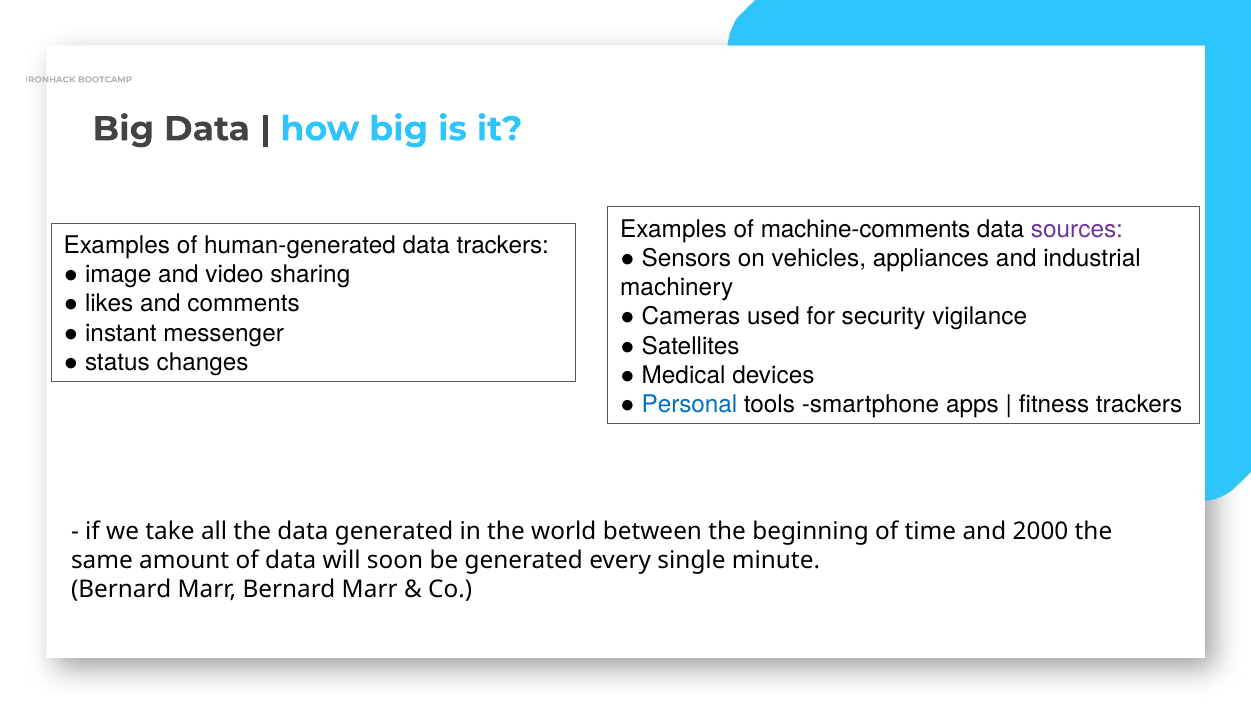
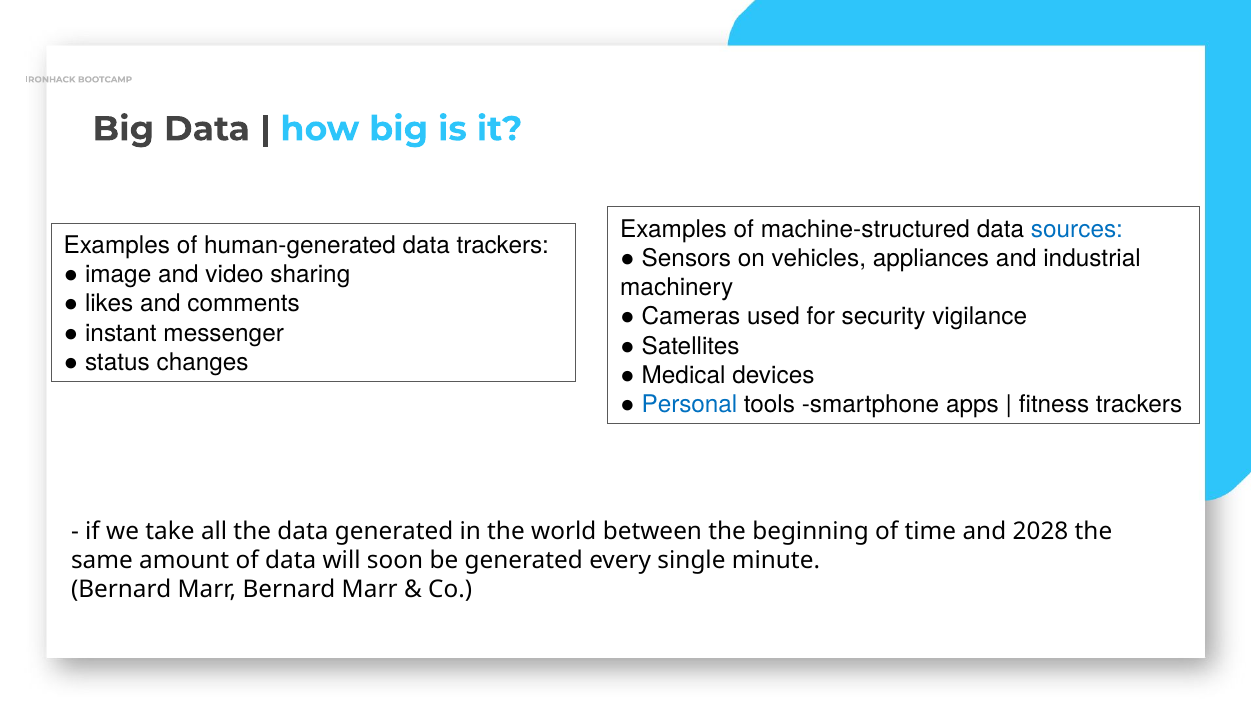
machine-comments: machine-comments -> machine-structured
sources colour: purple -> blue
2000: 2000 -> 2028
